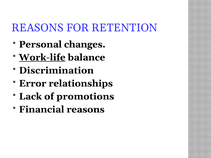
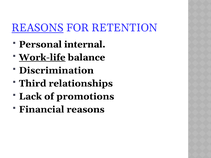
REASONS at (38, 28) underline: none -> present
changes: changes -> internal
Error: Error -> Third
